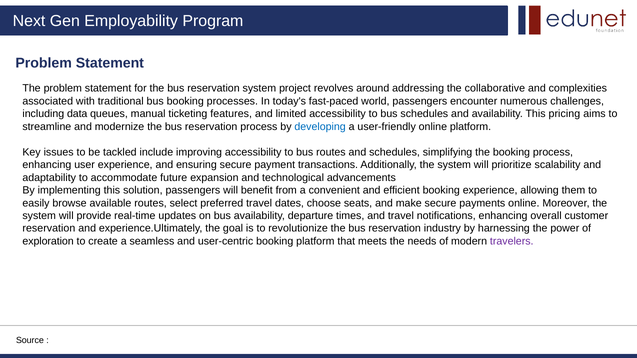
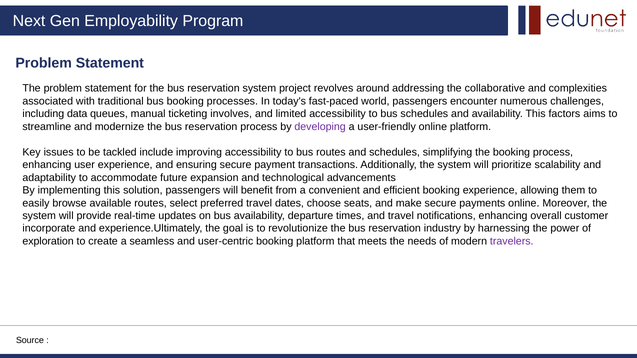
features: features -> involves
pricing: pricing -> factors
developing colour: blue -> purple
reservation at (49, 229): reservation -> incorporate
